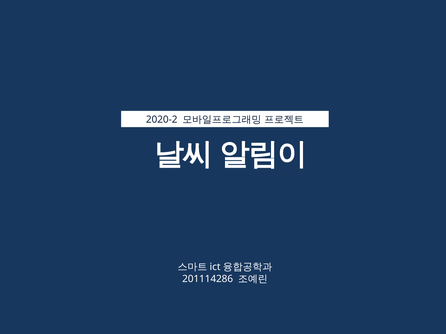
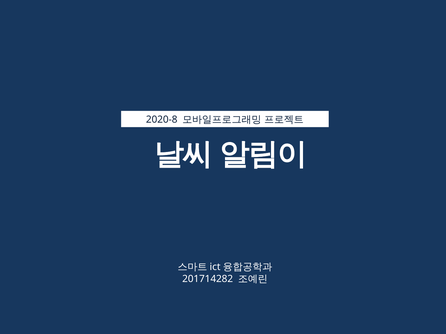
2020-2: 2020-2 -> 2020-8
201114286: 201114286 -> 201714282
